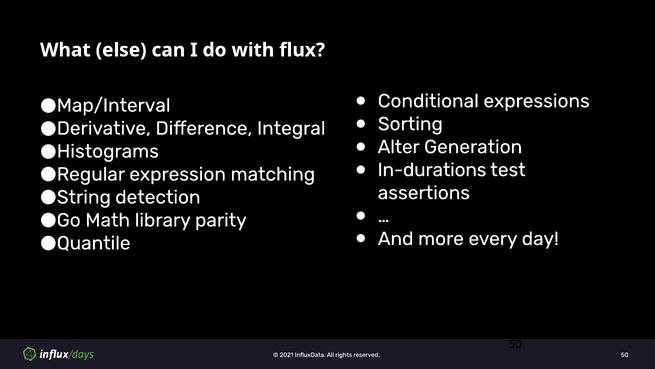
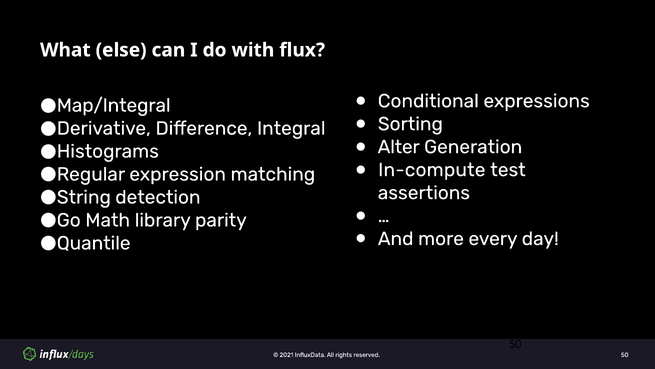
Map/Interval: Map/Interval -> Map/Integral
In-durations: In-durations -> In-compute
